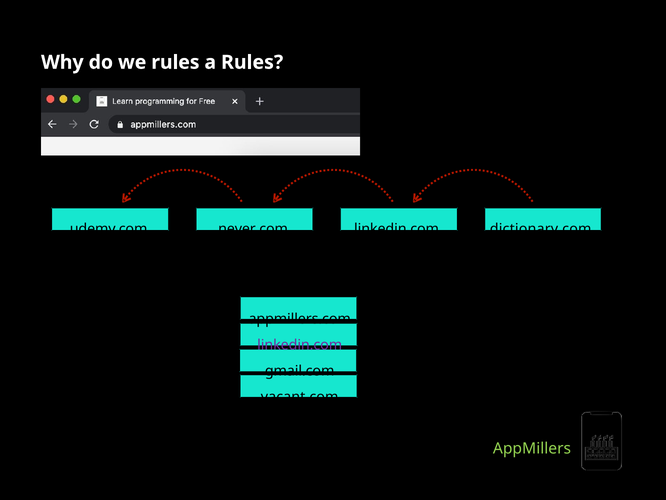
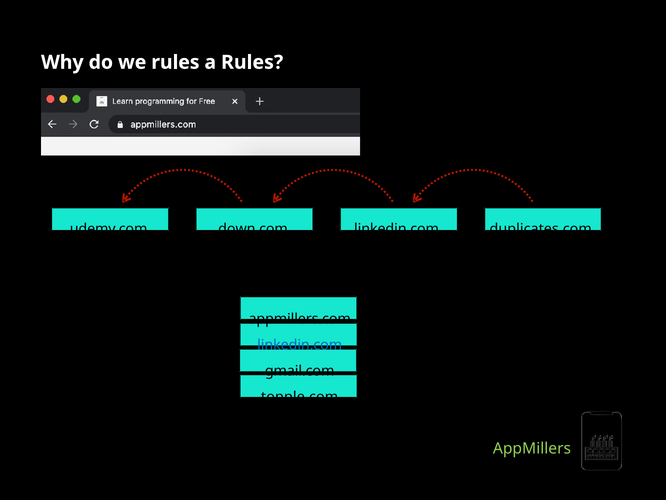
never.com: never.com -> down.com
dictionary.com: dictionary.com -> duplicates.com
linkedin.com at (300, 345) colour: purple -> blue
vacant.com: vacant.com -> topple.com
